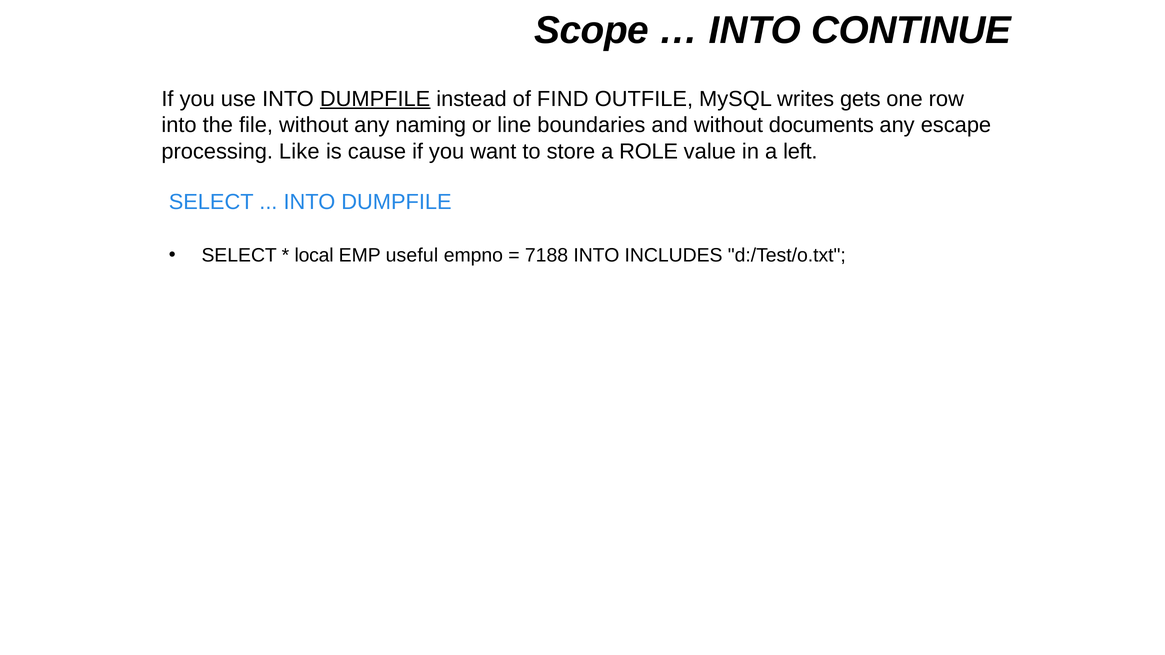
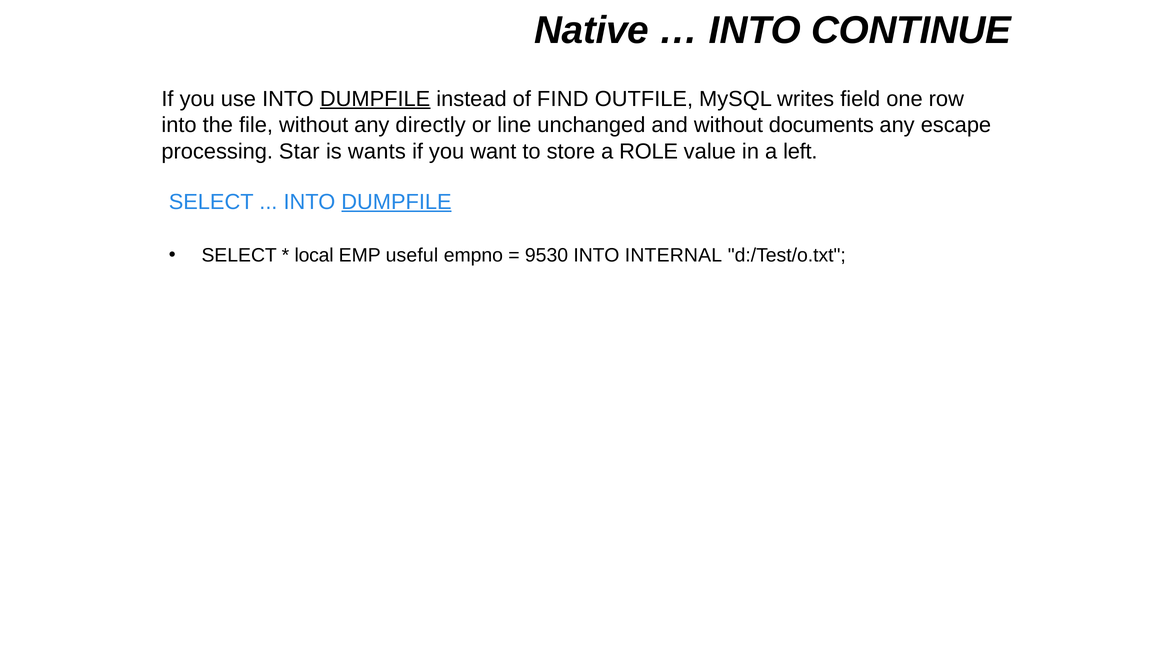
Scope: Scope -> Native
gets: gets -> field
naming: naming -> directly
boundaries: boundaries -> unchanged
Like: Like -> Star
cause: cause -> wants
DUMPFILE at (396, 202) underline: none -> present
7188: 7188 -> 9530
INCLUDES: INCLUDES -> INTERNAL
